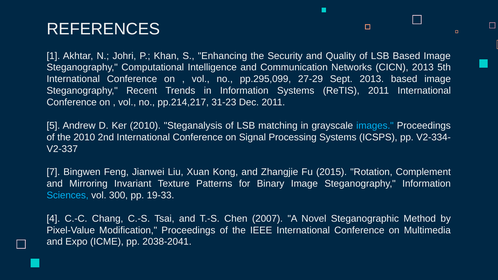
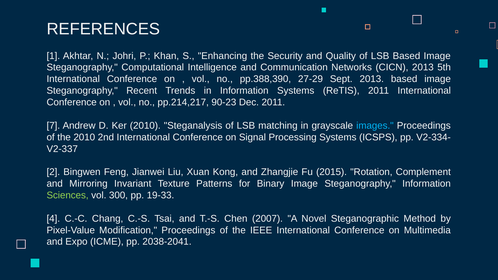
pp.295,099: pp.295,099 -> pp.388,390
31-23: 31-23 -> 90-23
5: 5 -> 7
7: 7 -> 2
Sciences colour: light blue -> light green
